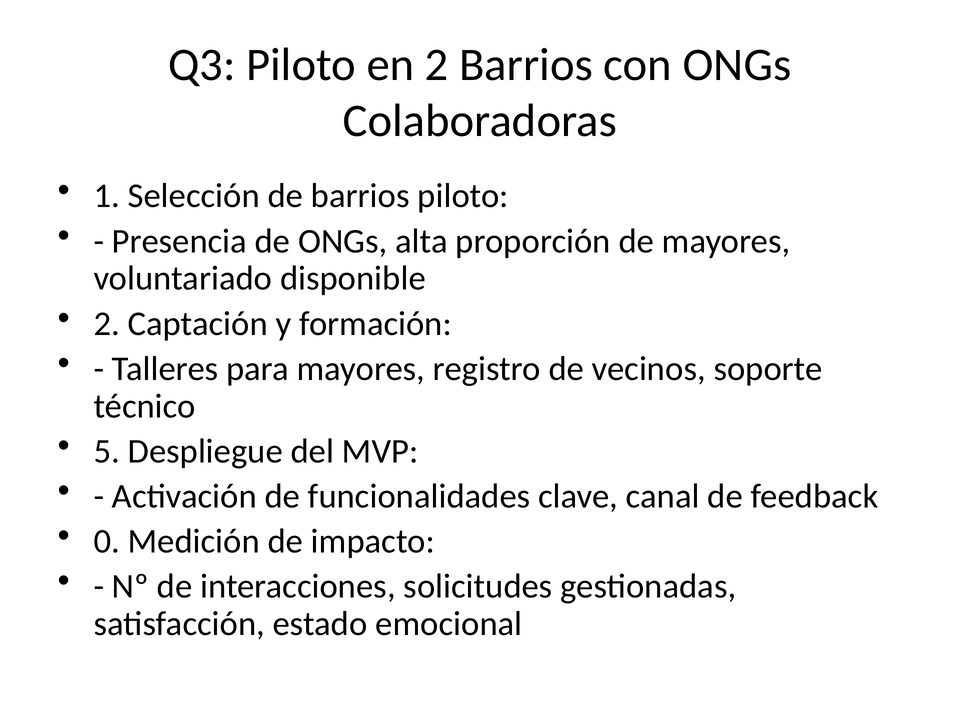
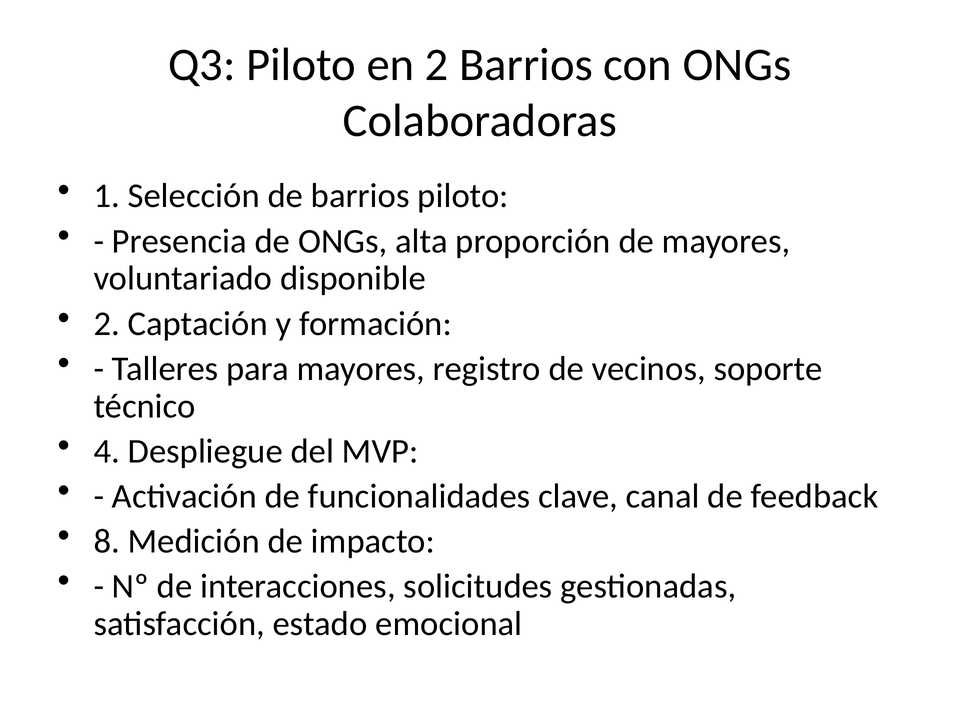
5: 5 -> 4
0: 0 -> 8
